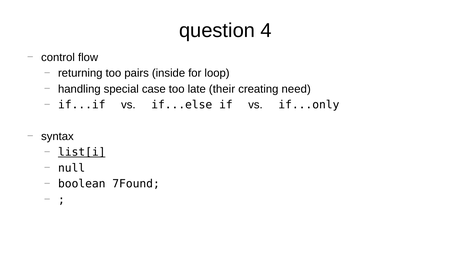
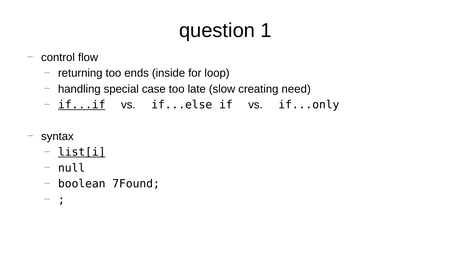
4: 4 -> 1
pairs: pairs -> ends
their: their -> slow
if...if underline: none -> present
